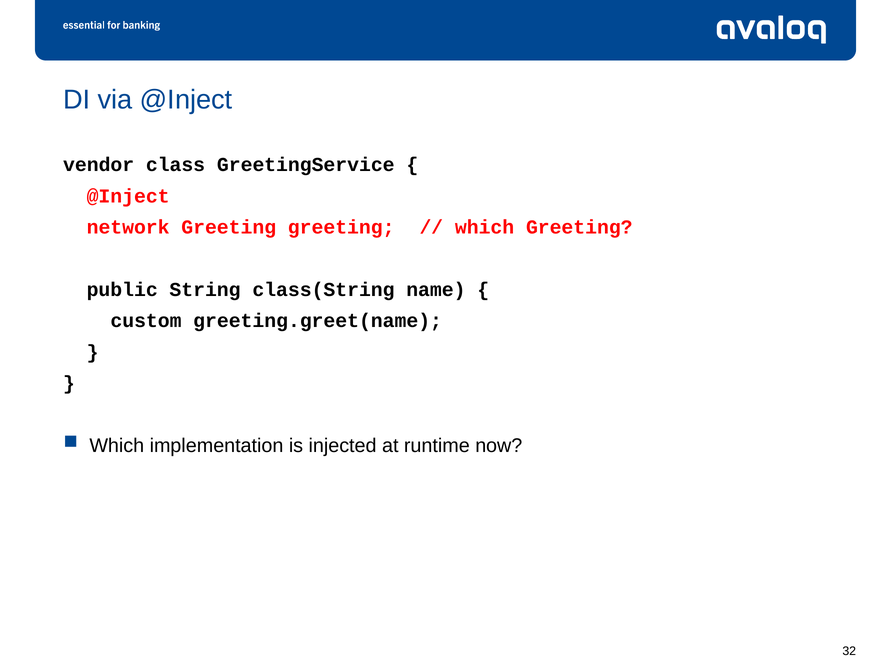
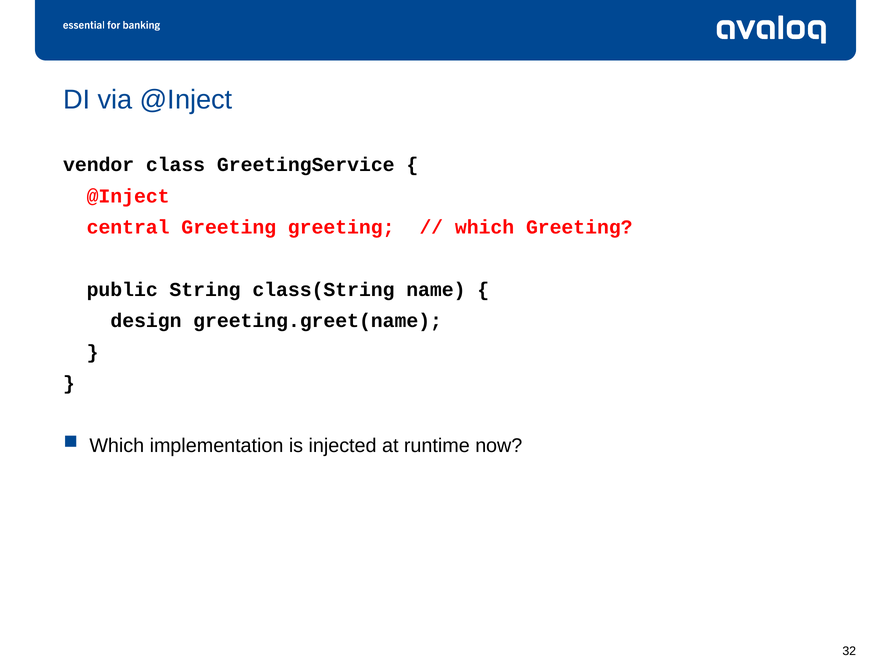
network: network -> central
custom: custom -> design
